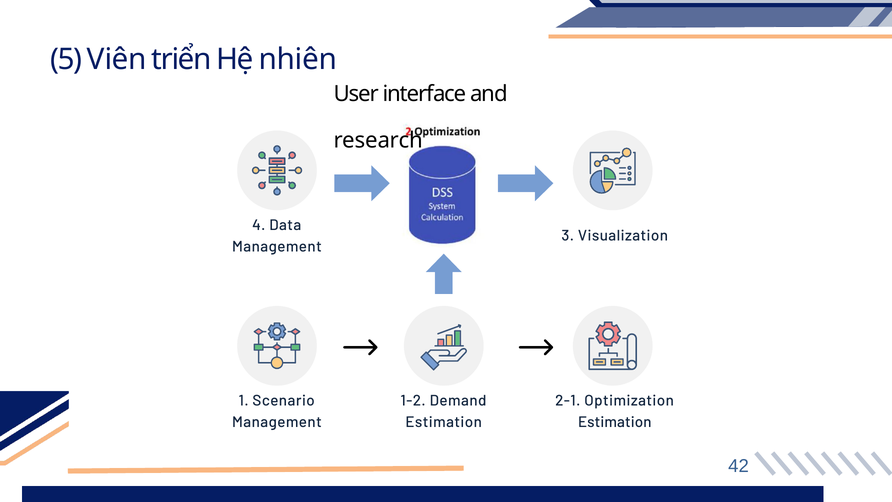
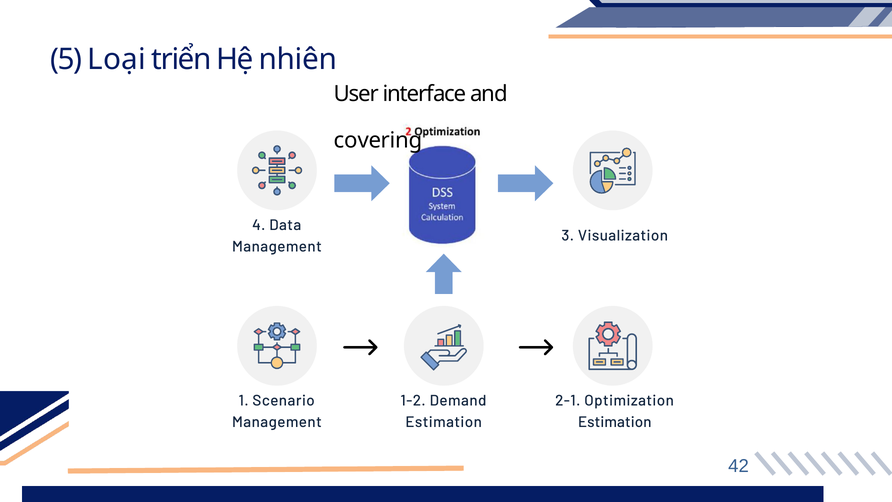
Viên: Viên -> Loại
research: research -> covering
